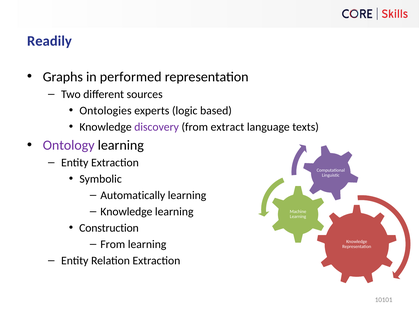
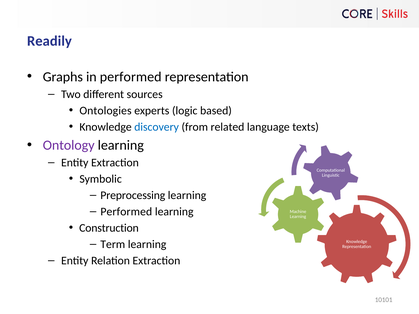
discovery colour: purple -> blue
extract: extract -> related
Automatically: Automatically -> Preprocessing
Knowledge at (126, 212): Knowledge -> Performed
From at (113, 244): From -> Term
